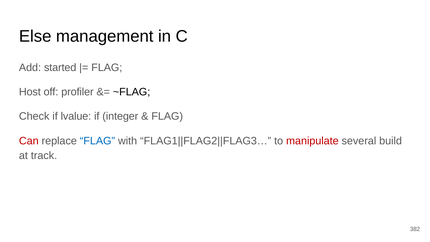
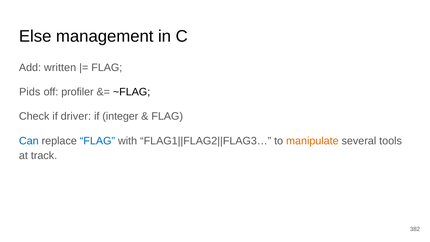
started: started -> written
Host: Host -> Pids
lvalue: lvalue -> driver
Can colour: red -> blue
manipulate colour: red -> orange
build: build -> tools
